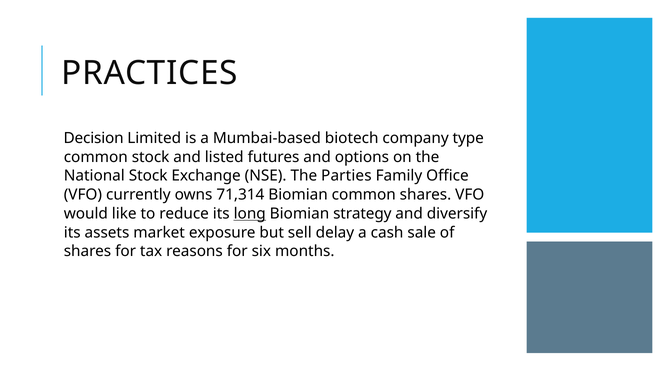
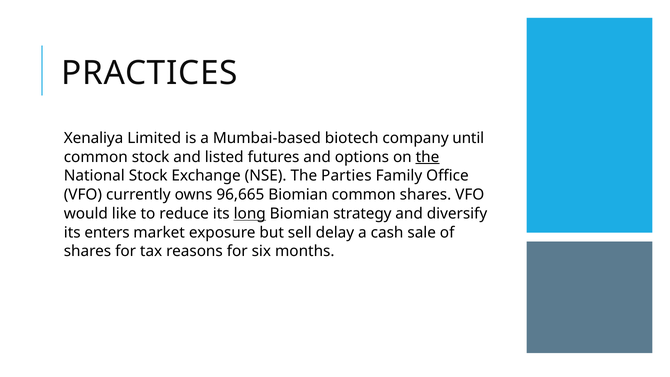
Decision: Decision -> Xenaliya
type: type -> until
the at (428, 157) underline: none -> present
71,314: 71,314 -> 96,665
assets: assets -> enters
